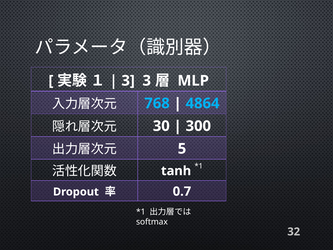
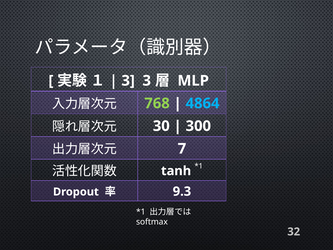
768 colour: light blue -> light green
5: 5 -> 7
0.7: 0.7 -> 9.3
